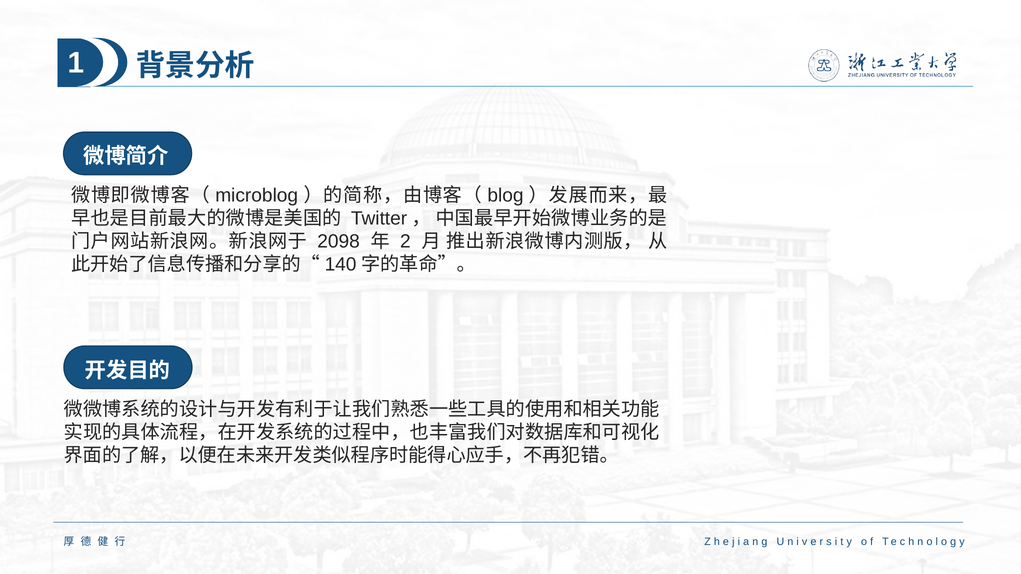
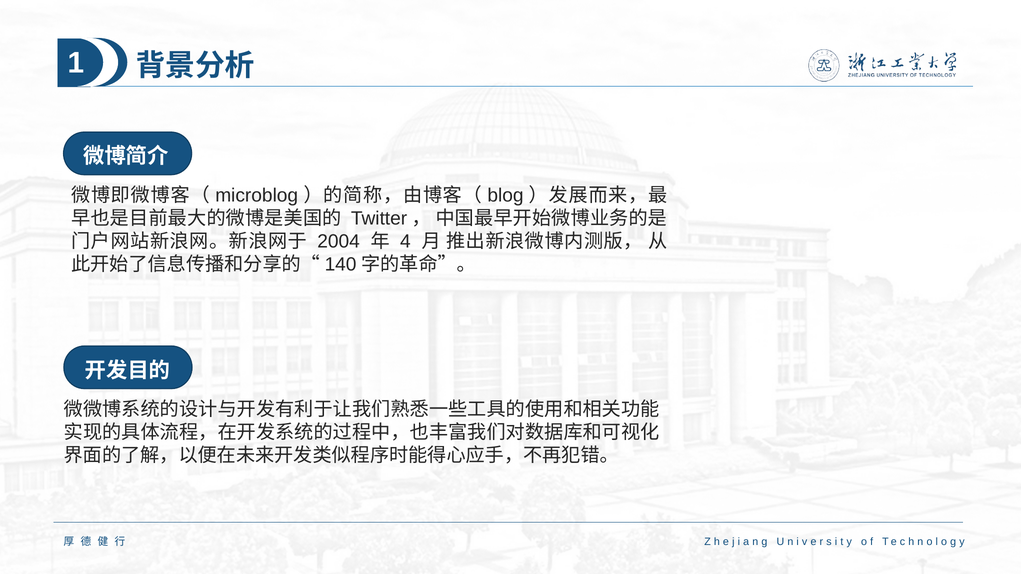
2098: 2098 -> 2004
2: 2 -> 4
